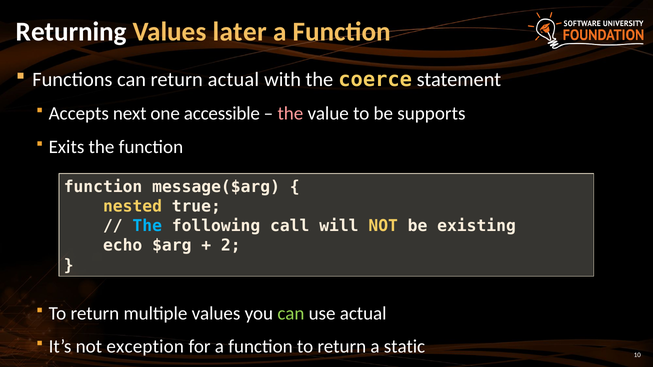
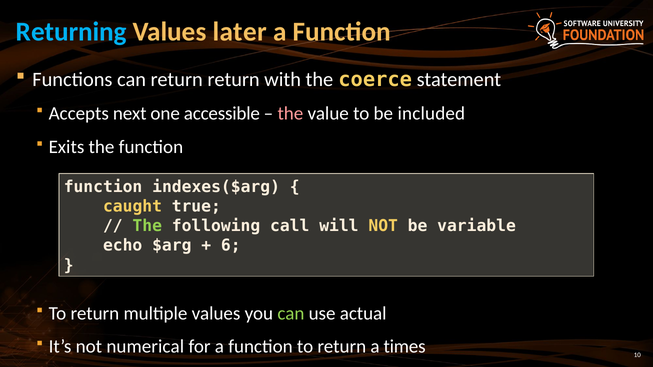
Returning colour: white -> light blue
return actual: actual -> return
supports: supports -> included
message($arg: message($arg -> indexes($arg
nested: nested -> caught
The at (147, 226) colour: light blue -> light green
existing: existing -> variable
2: 2 -> 6
exception: exception -> numerical
static: static -> times
